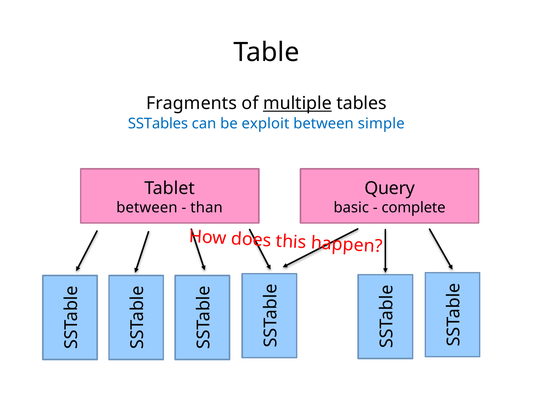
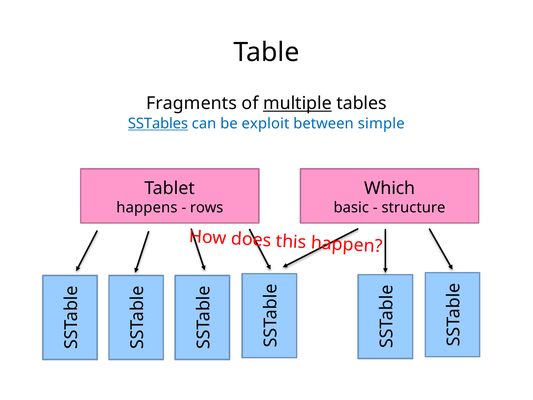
SSTables underline: none -> present
Query: Query -> Which
between at (147, 207): between -> happens
than: than -> rows
complete: complete -> structure
